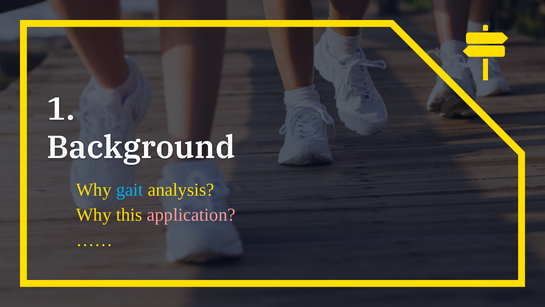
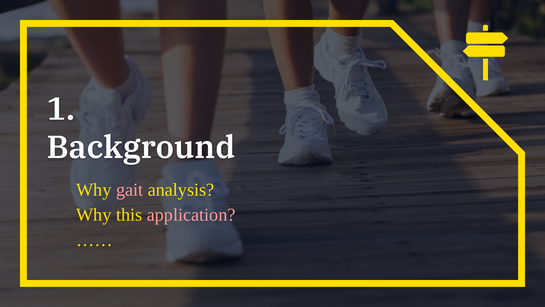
gait colour: light blue -> pink
